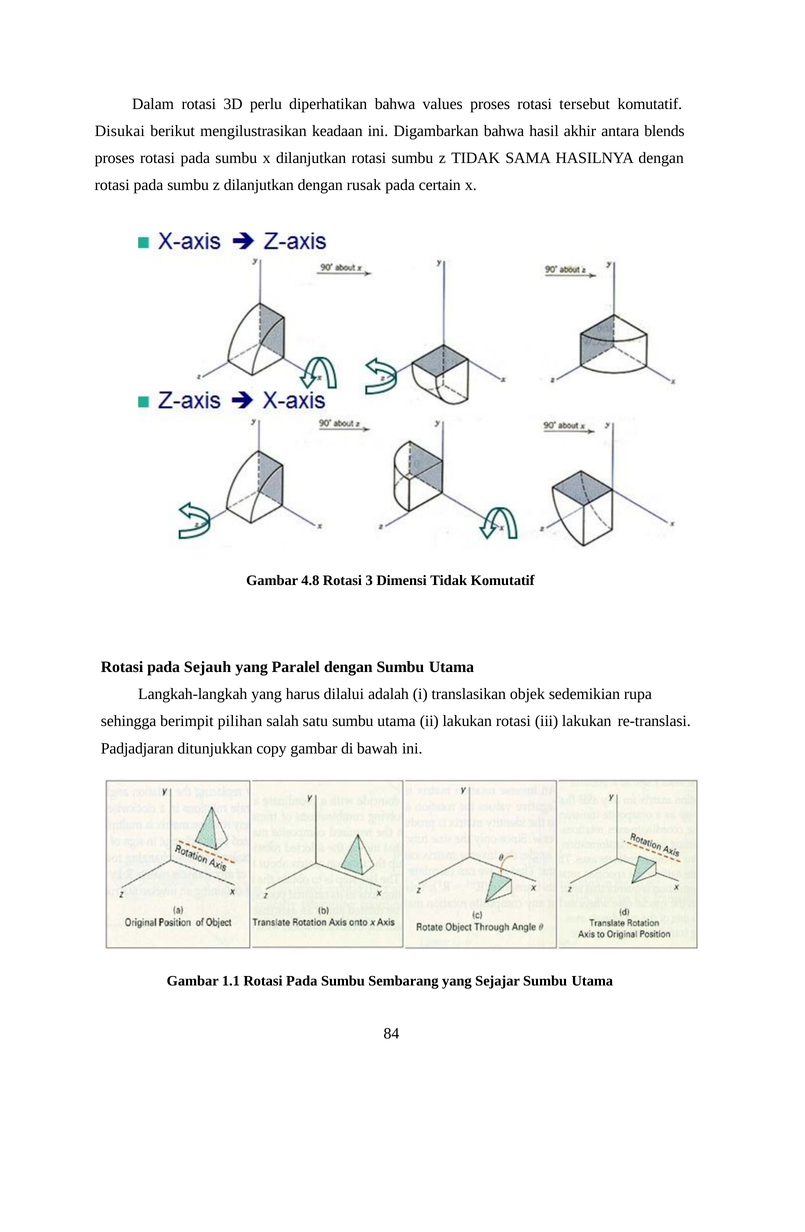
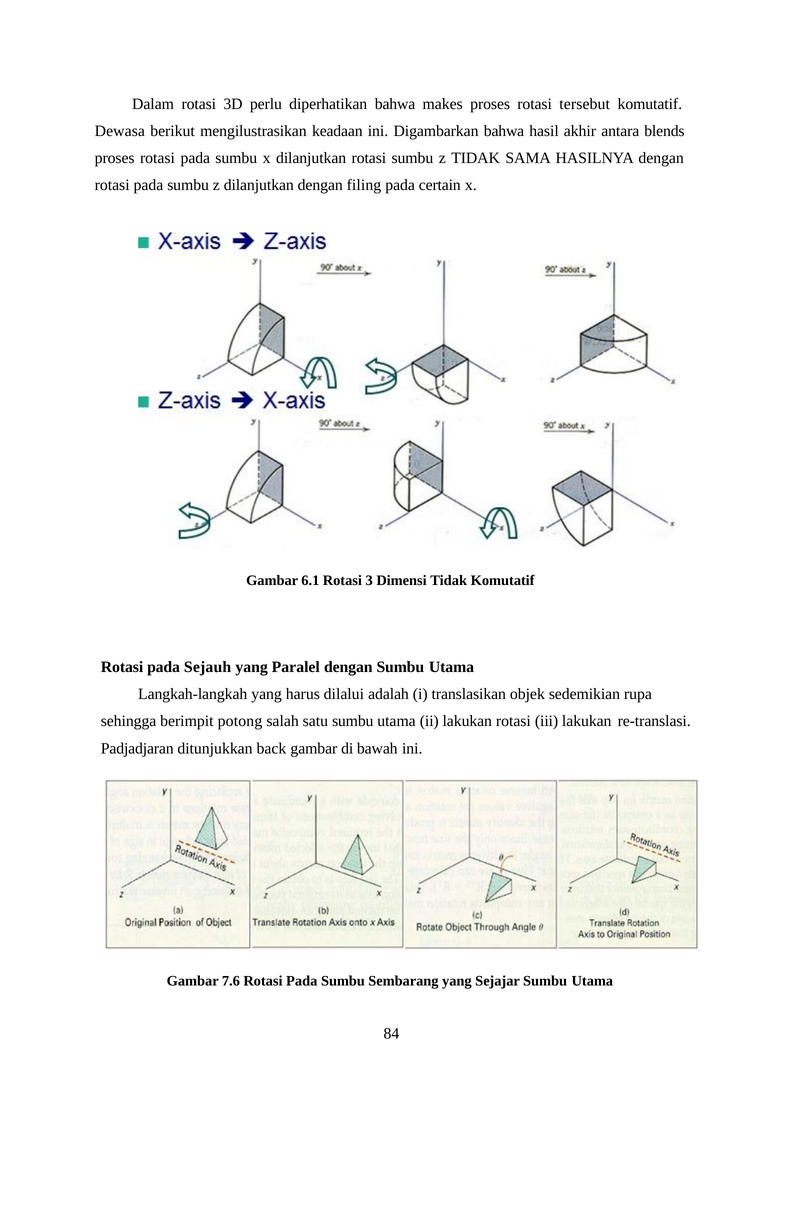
values: values -> makes
Disukai: Disukai -> Dewasa
rusak: rusak -> filing
4.8: 4.8 -> 6.1
pilihan: pilihan -> potong
copy: copy -> back
1.1: 1.1 -> 7.6
